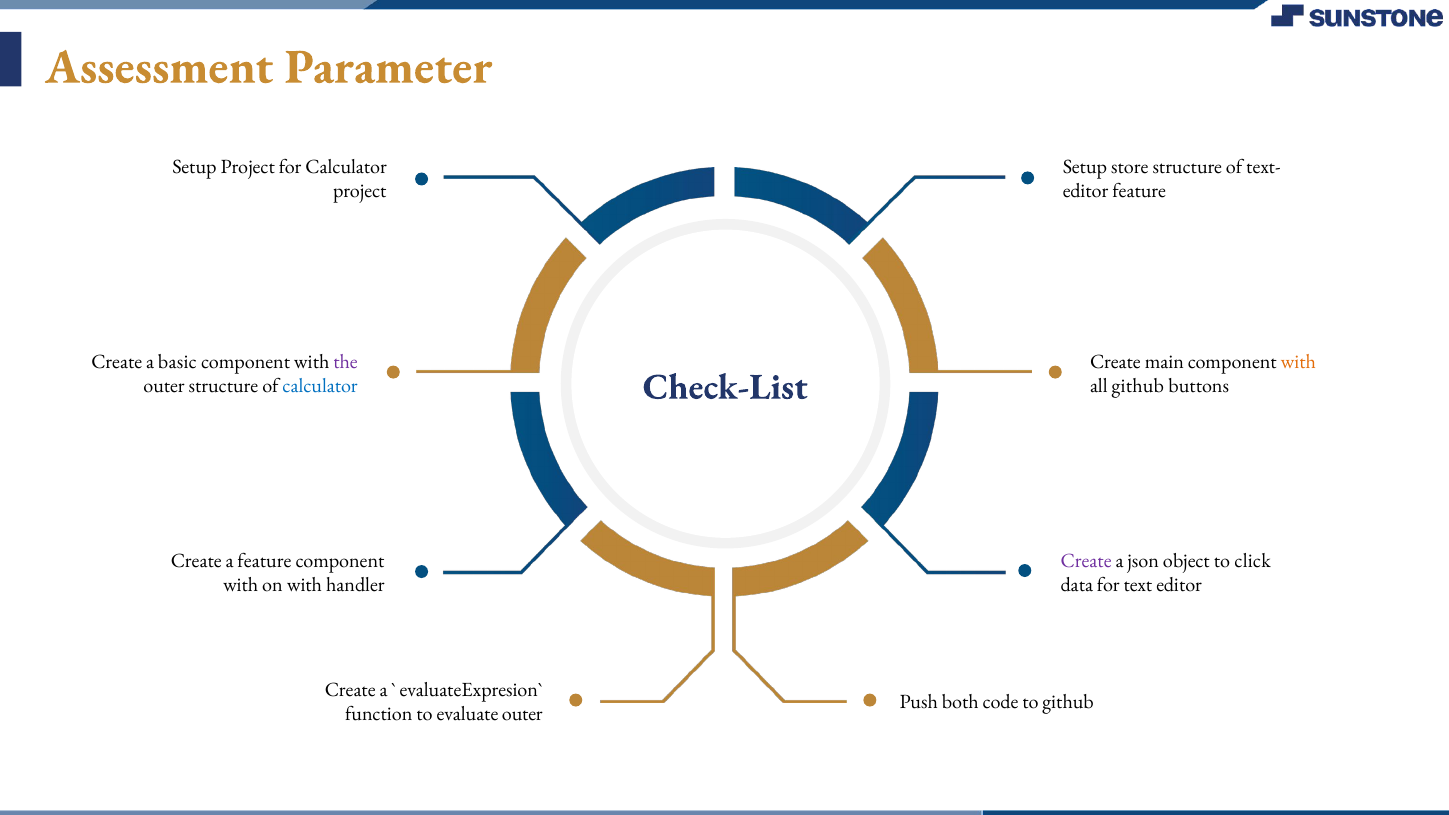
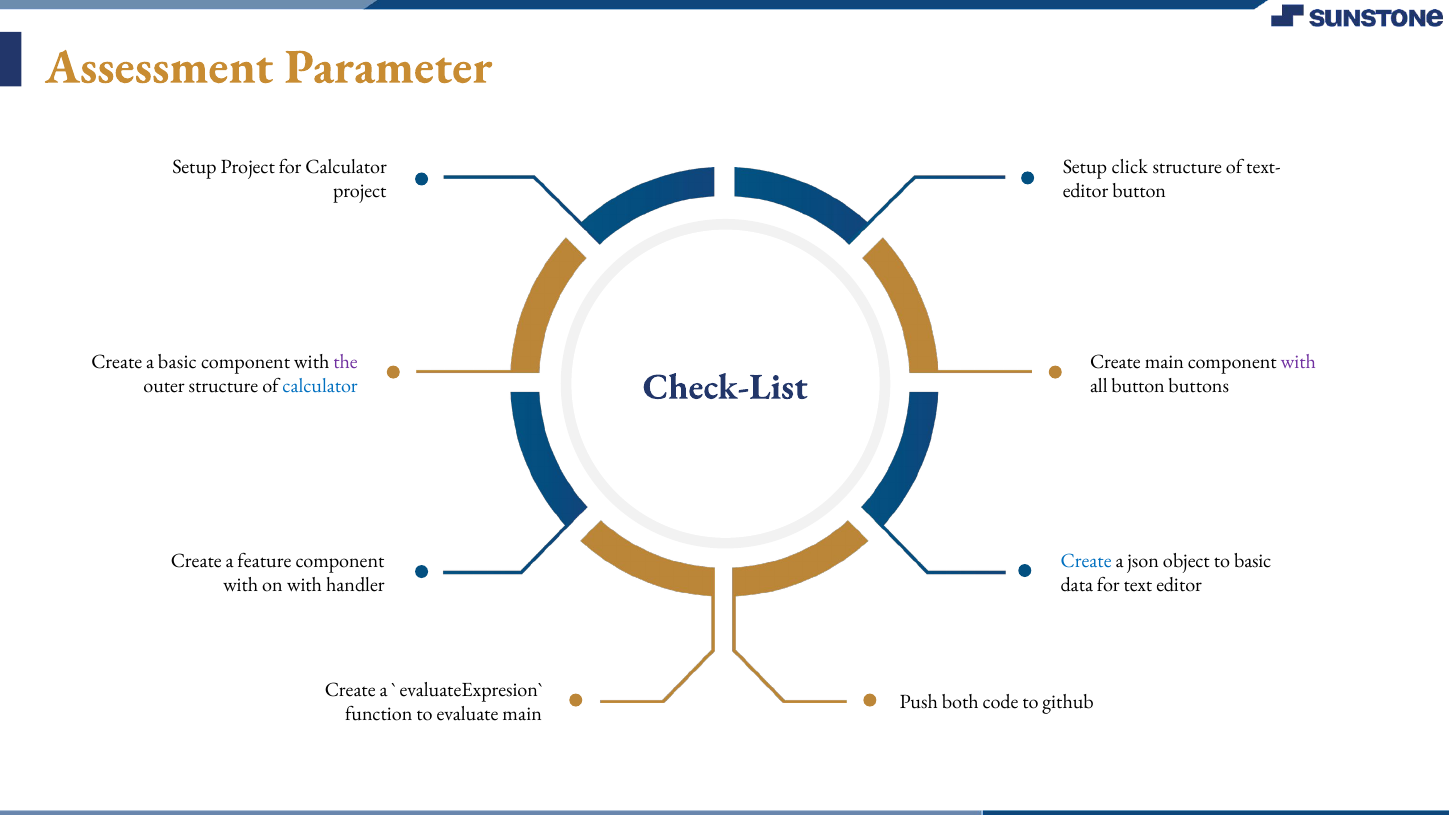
store: store -> click
editor feature: feature -> button
with at (1298, 361) colour: orange -> purple
all github: github -> button
Create at (1086, 561) colour: purple -> blue
to click: click -> basic
evaluate outer: outer -> main
